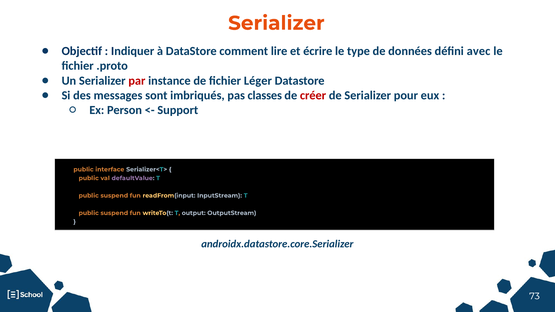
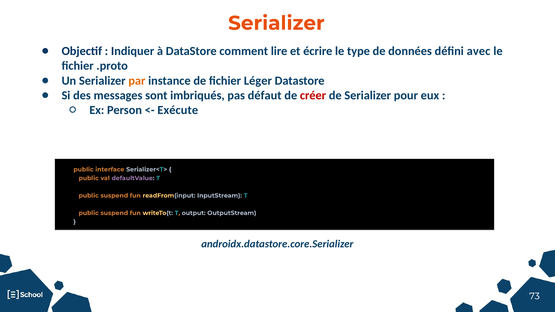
par colour: red -> orange
classes: classes -> défaut
Support: Support -> Exécute
